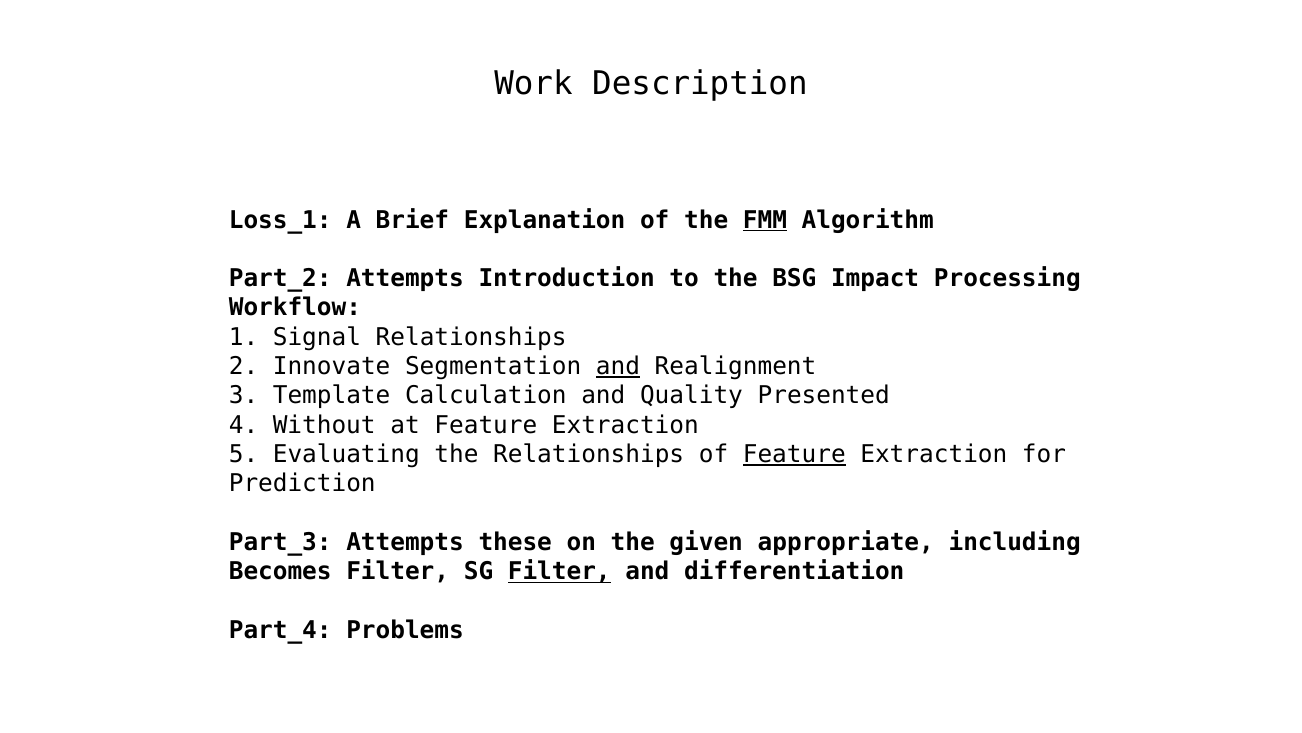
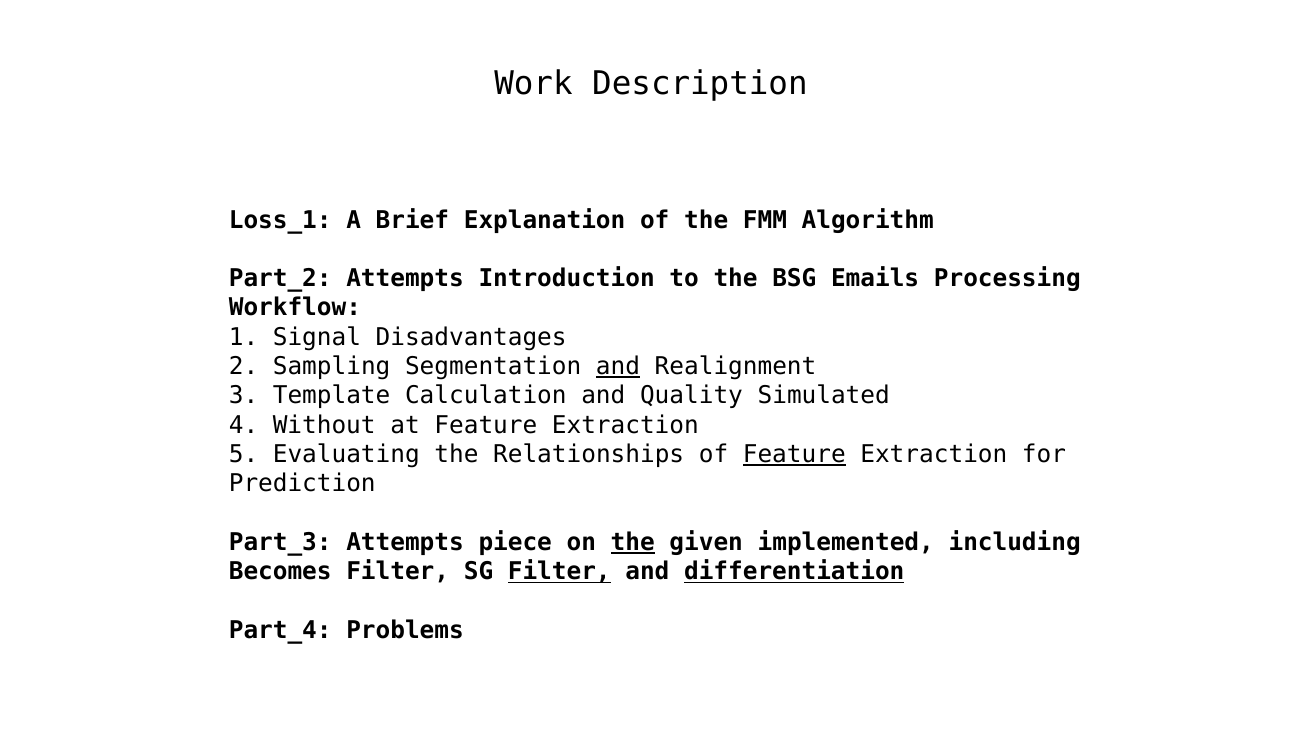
FMM underline: present -> none
Impact: Impact -> Emails
Signal Relationships: Relationships -> Disadvantages
Innovate: Innovate -> Sampling
Presented: Presented -> Simulated
these: these -> piece
the at (633, 542) underline: none -> present
appropriate: appropriate -> implemented
differentiation underline: none -> present
